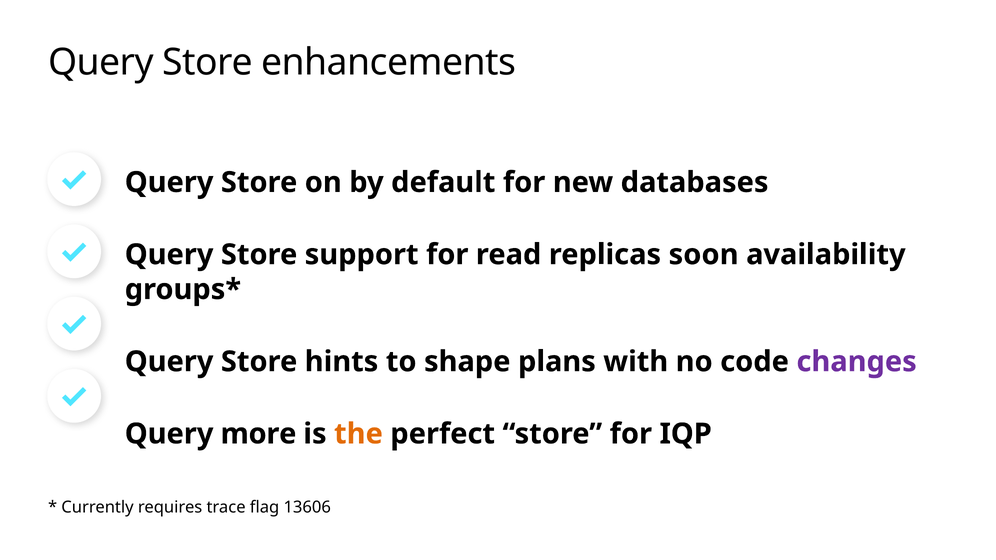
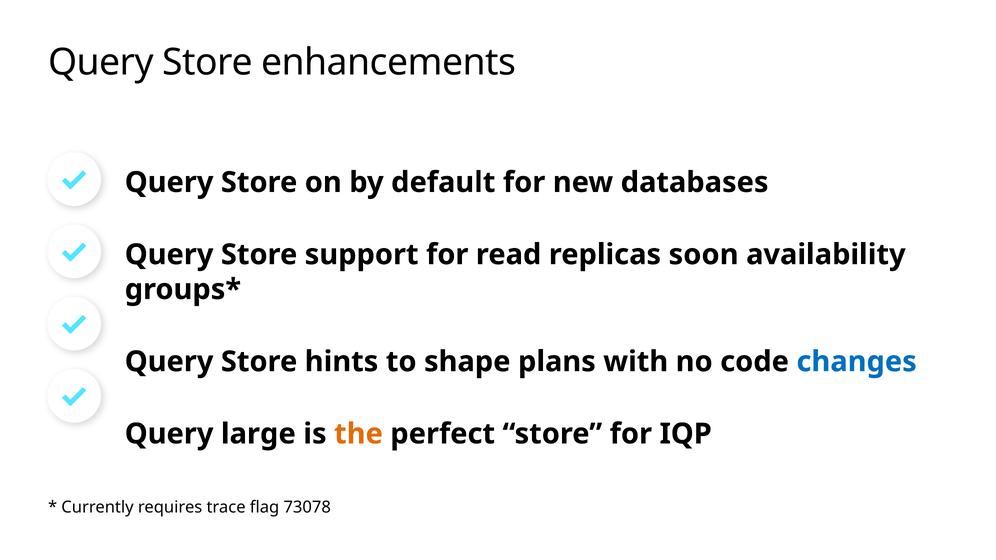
changes colour: purple -> blue
more: more -> large
13606: 13606 -> 73078
